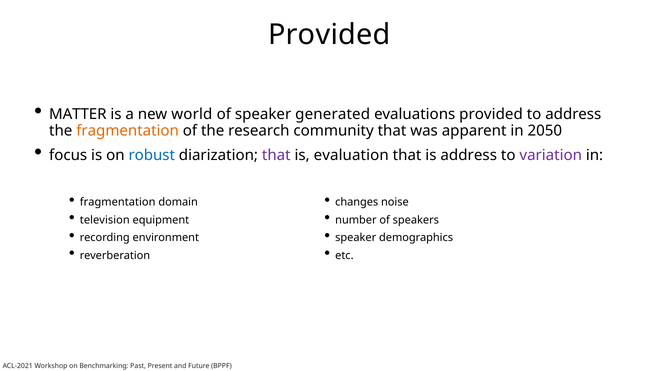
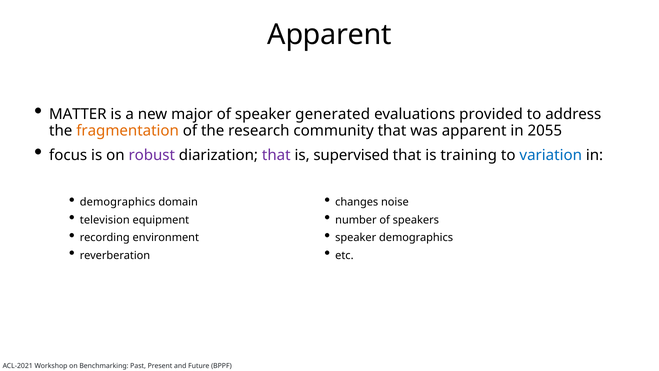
Provided at (329, 35): Provided -> Apparent
world: world -> major
2050: 2050 -> 2055
robust colour: blue -> purple
evaluation: evaluation -> supervised
is address: address -> training
variation colour: purple -> blue
fragmentation at (118, 202): fragmentation -> demographics
